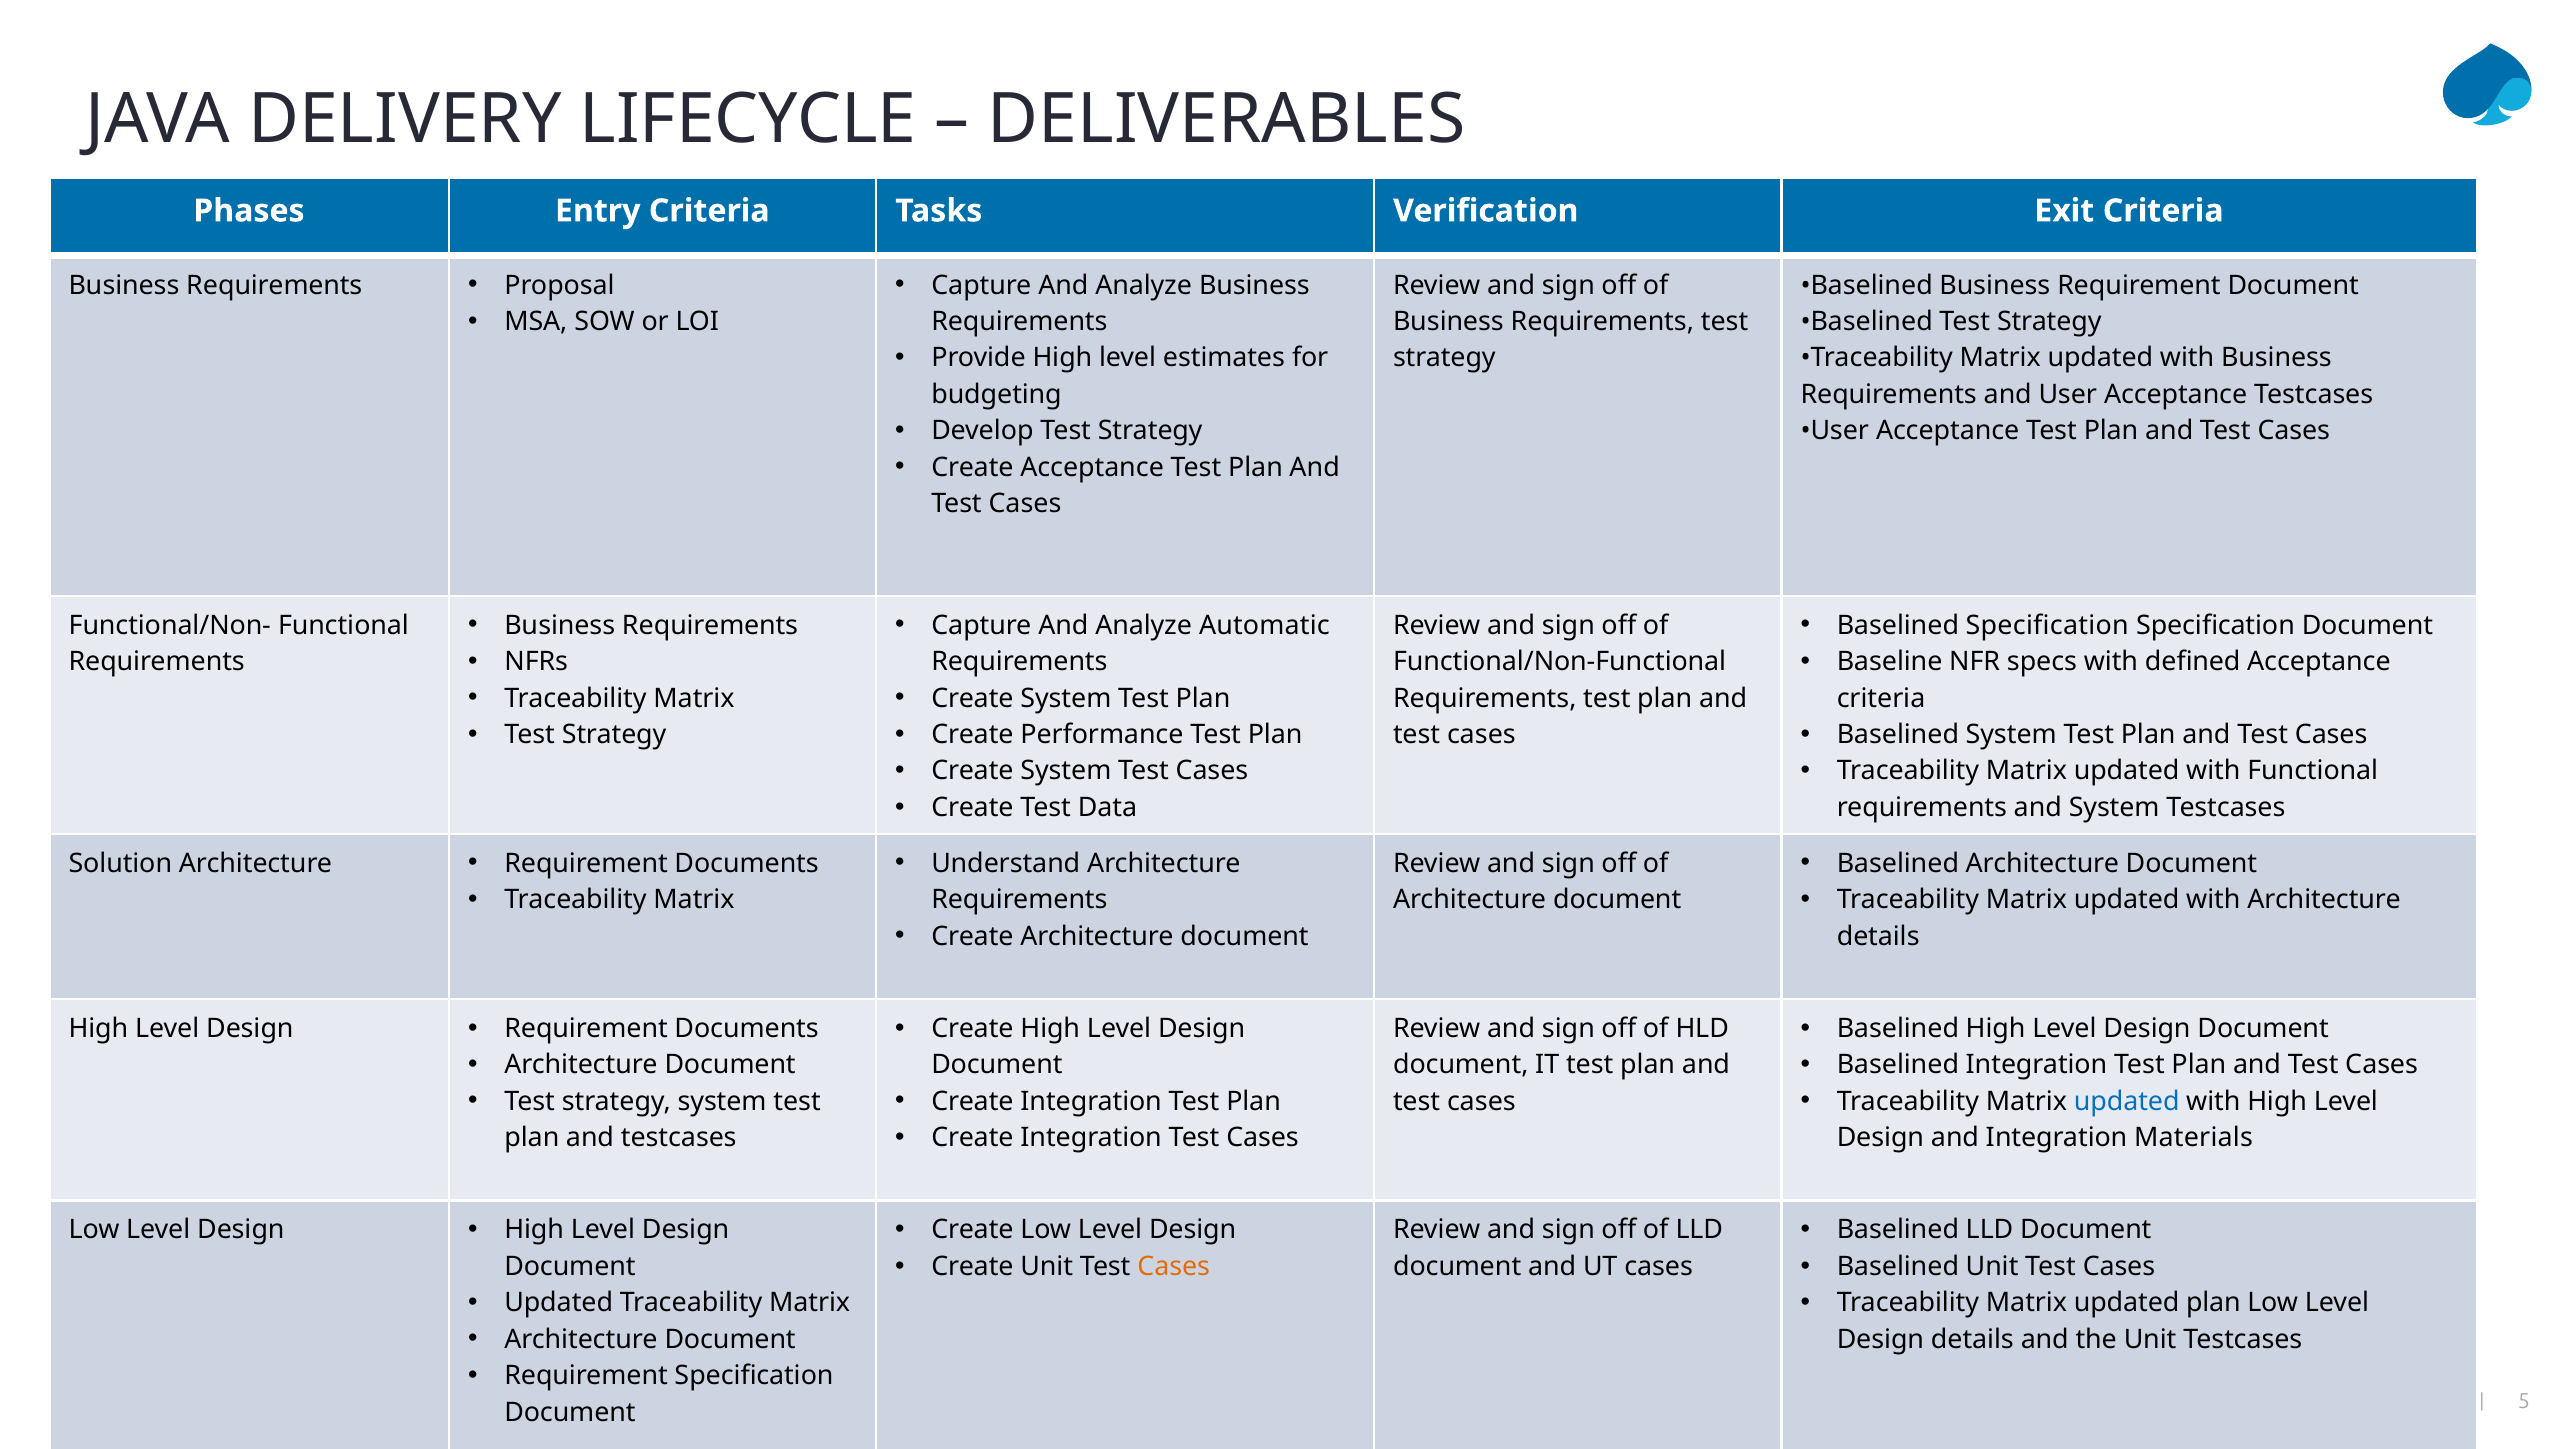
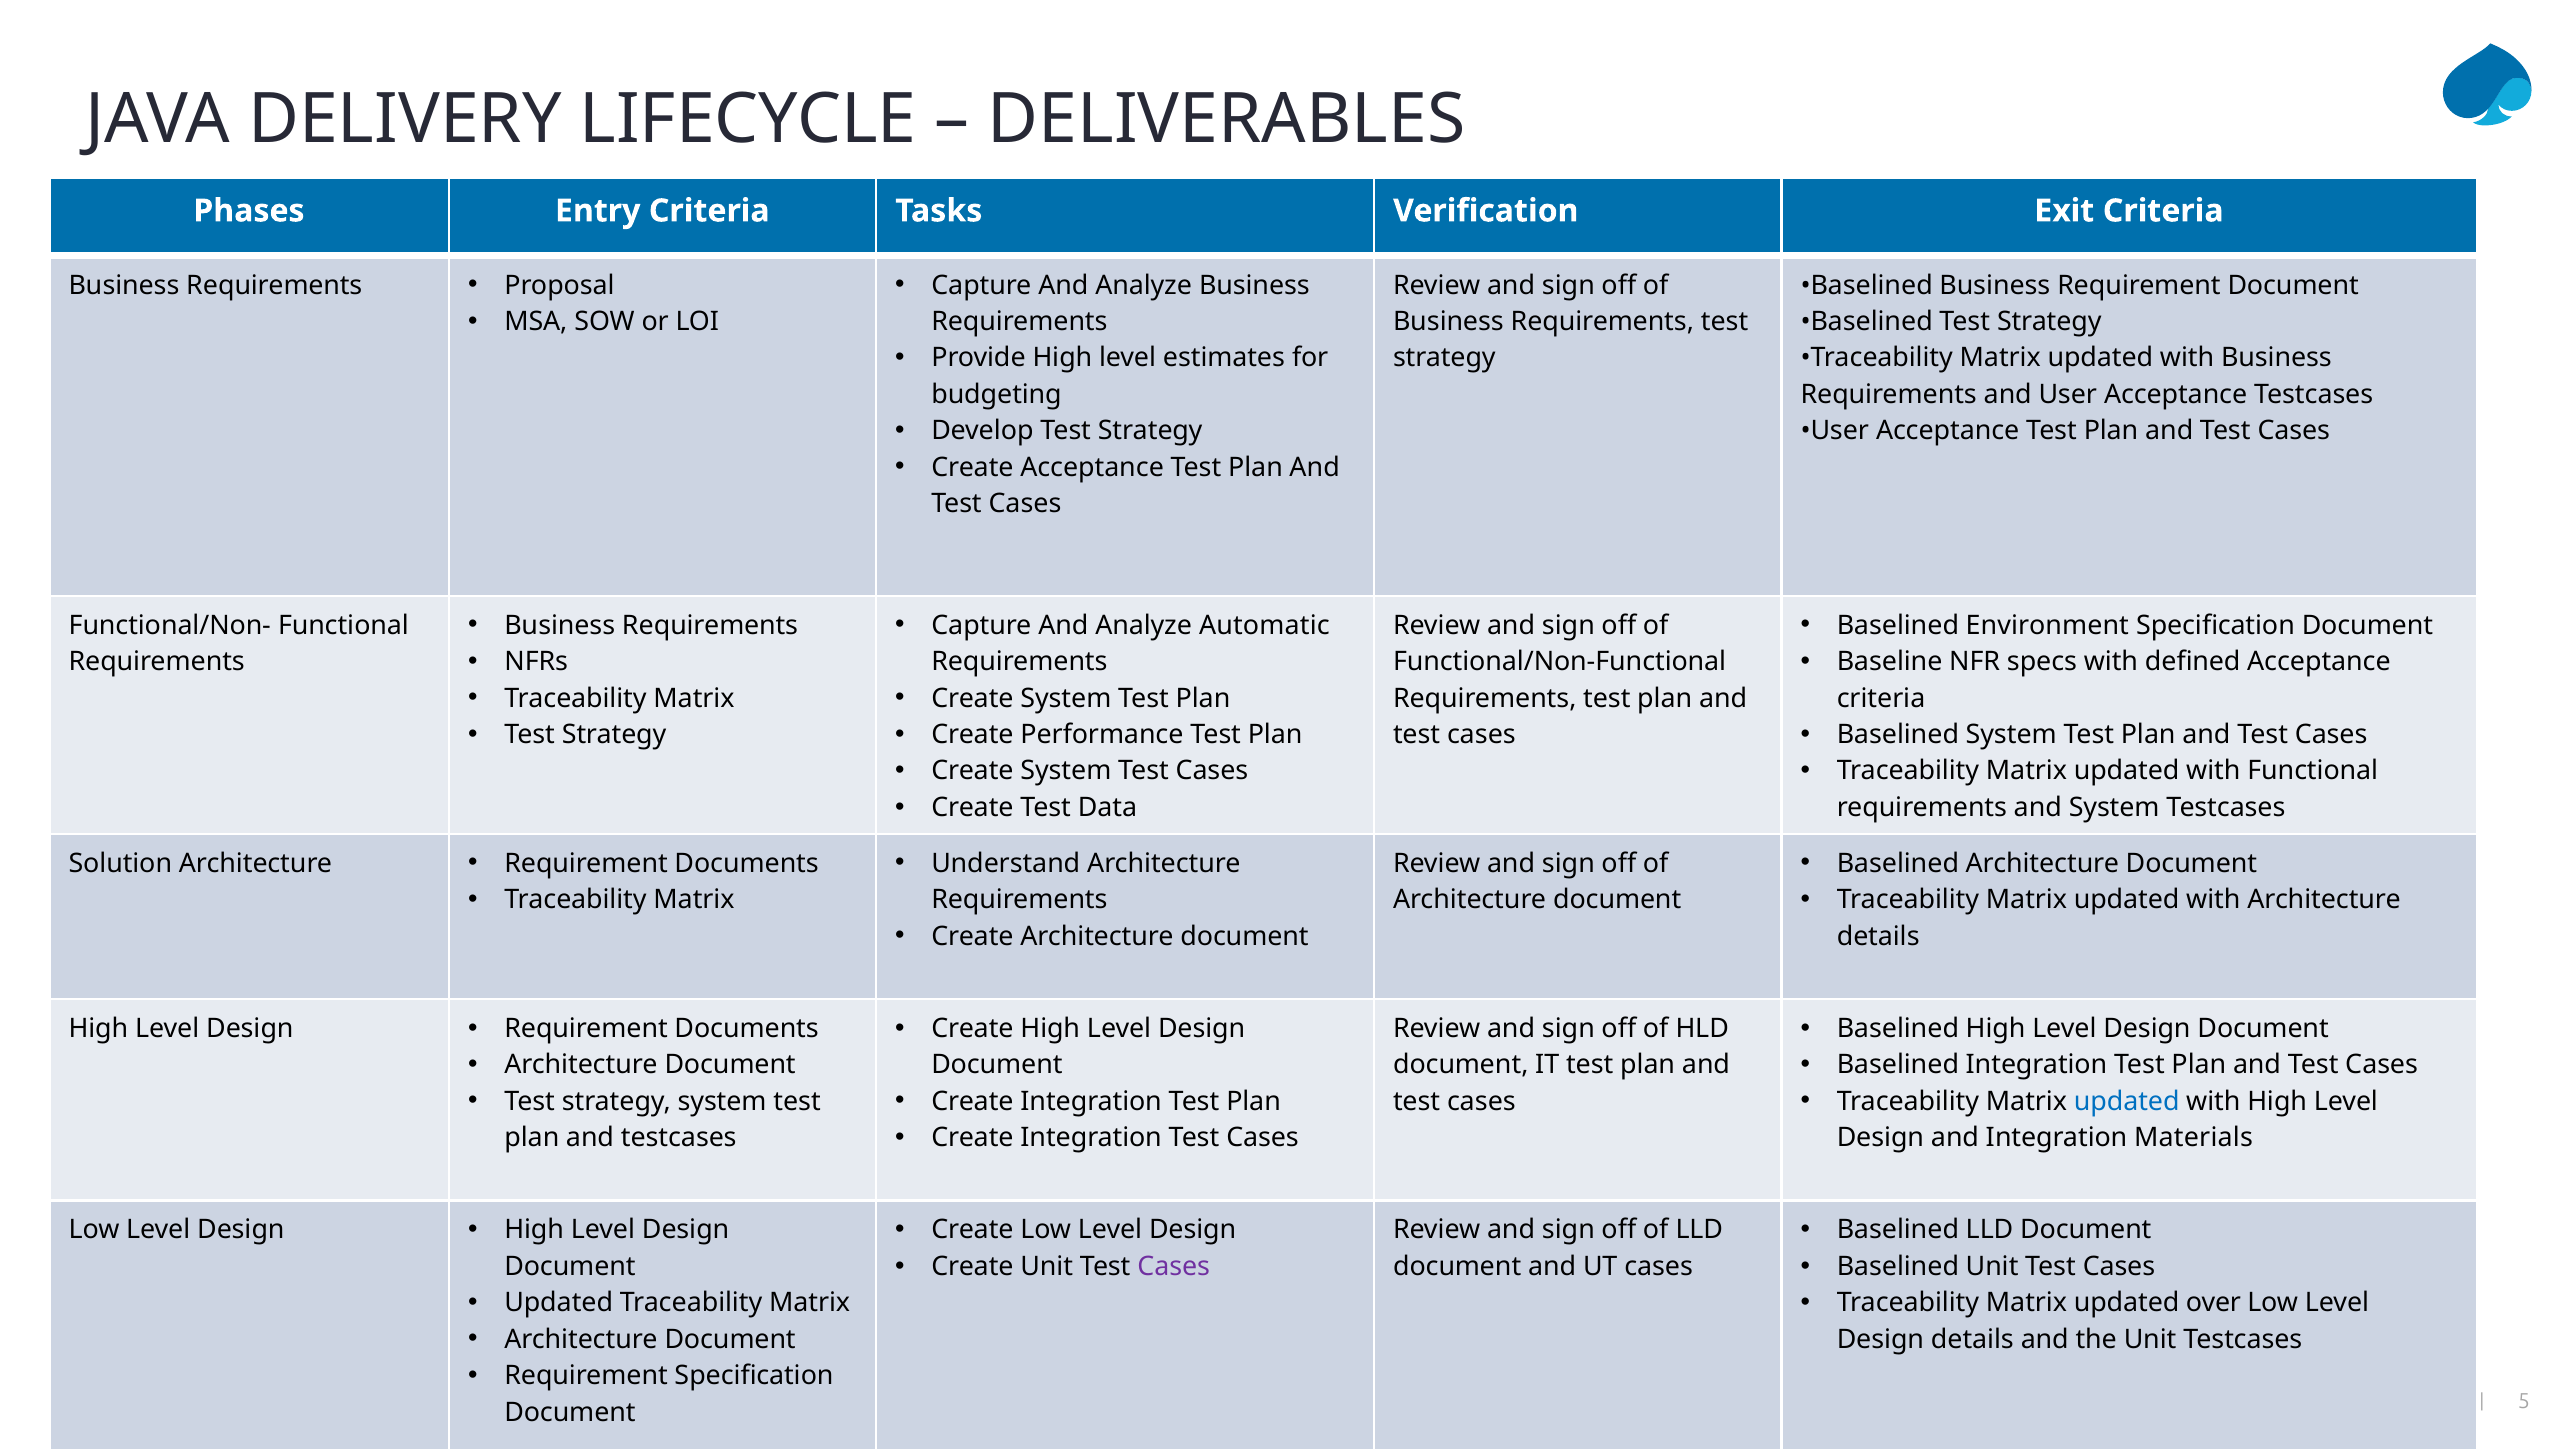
Baselined Specification: Specification -> Environment
Cases at (1174, 1266) colour: orange -> purple
updated plan: plan -> over
